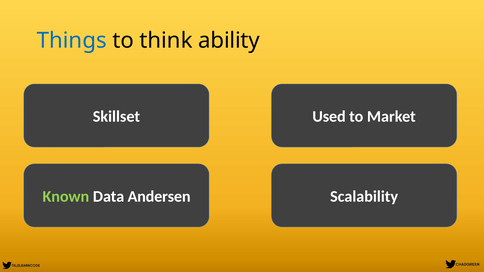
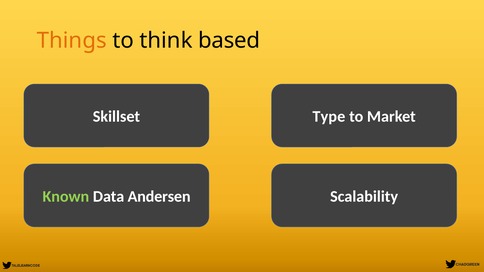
Things colour: blue -> orange
ability: ability -> based
Used: Used -> Type
